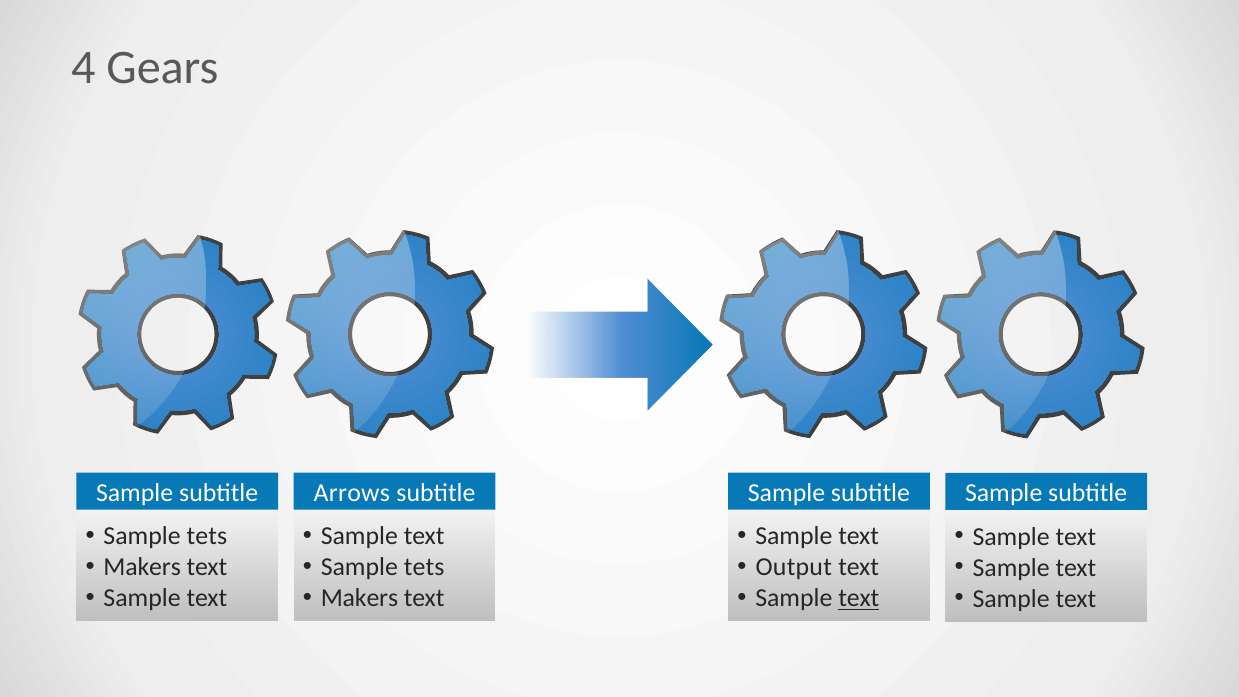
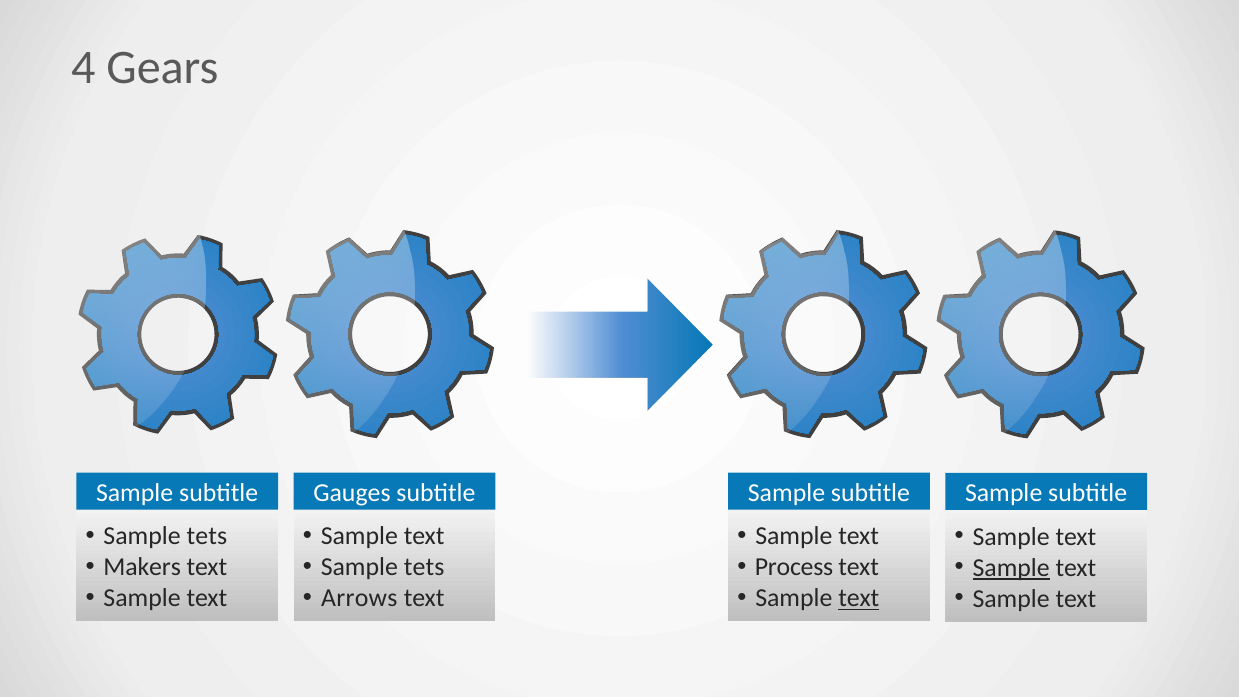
Arrows: Arrows -> Gauges
Output: Output -> Process
Sample at (1011, 568) underline: none -> present
Makers at (359, 598): Makers -> Arrows
